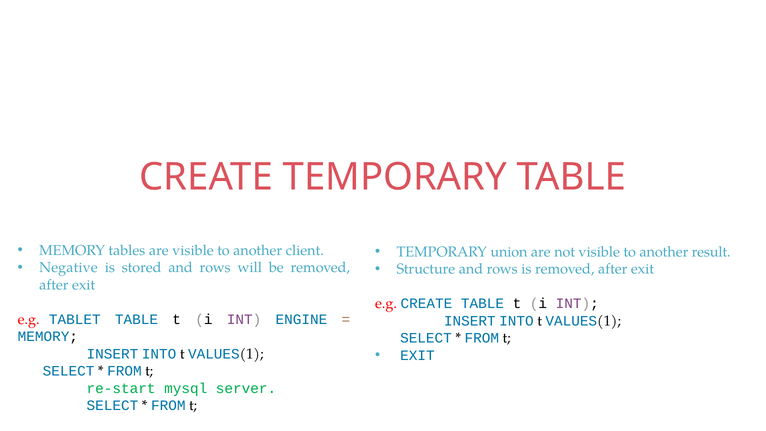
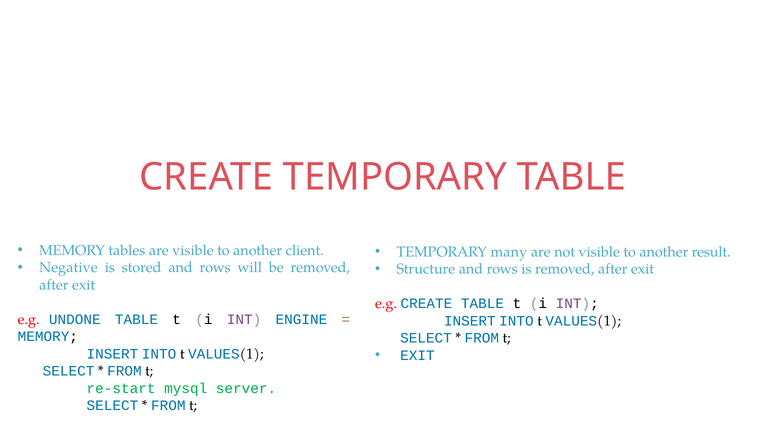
union: union -> many
TABLET: TABLET -> UNDONE
